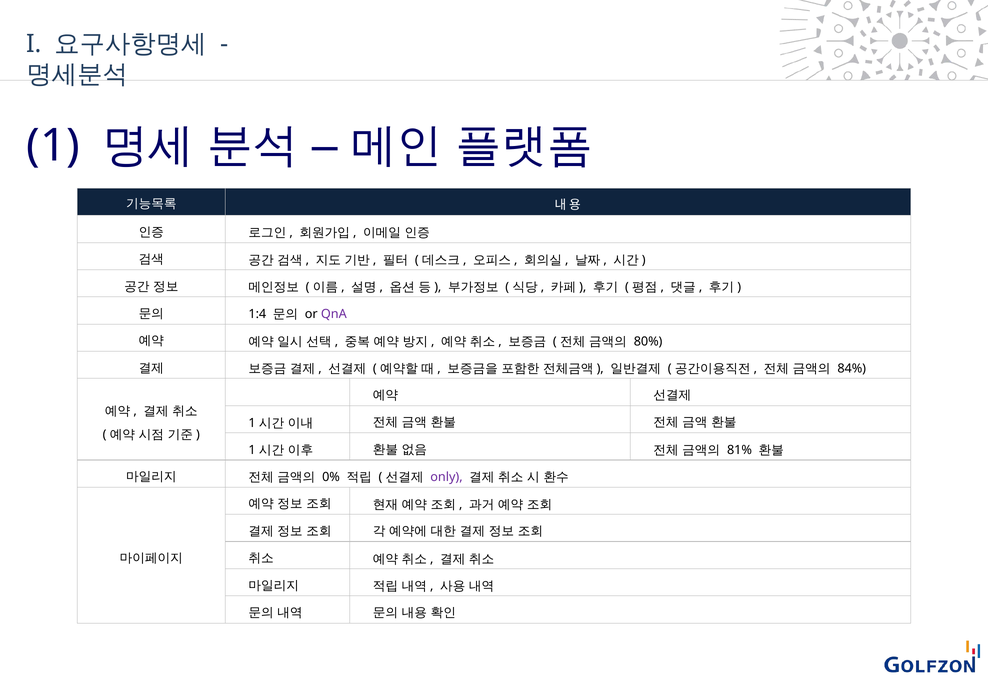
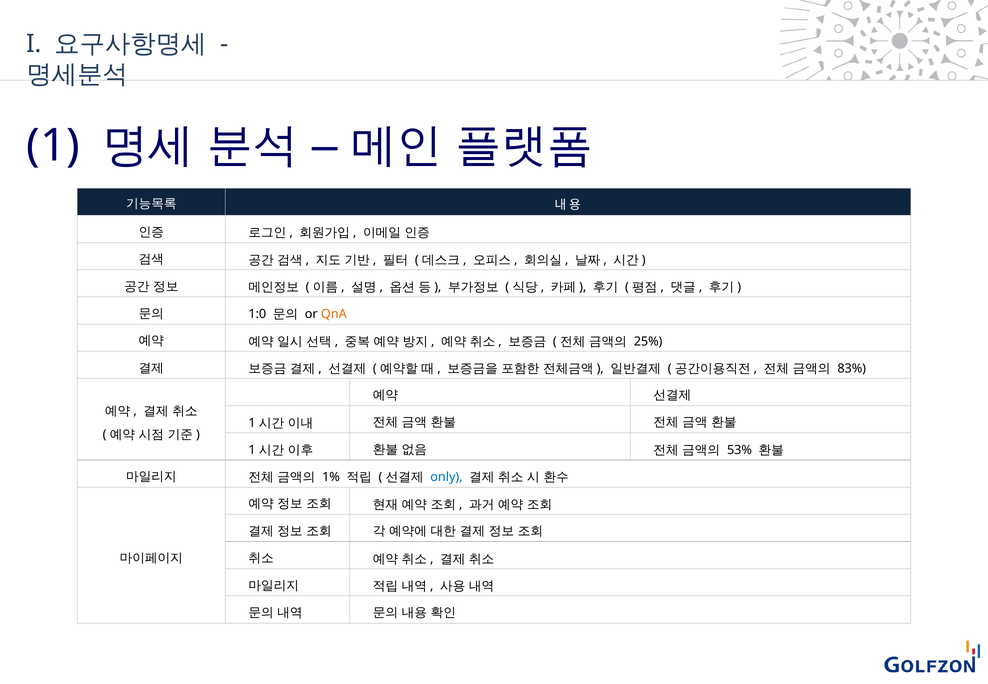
1:4: 1:4 -> 1:0
QnA colour: purple -> orange
80%: 80% -> 25%
84%: 84% -> 83%
81%: 81% -> 53%
0%: 0% -> 1%
only colour: purple -> blue
